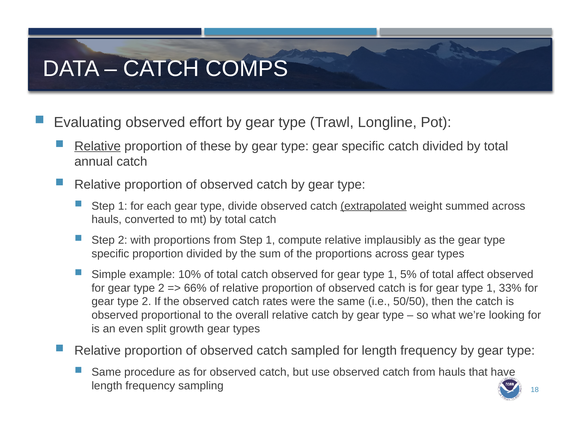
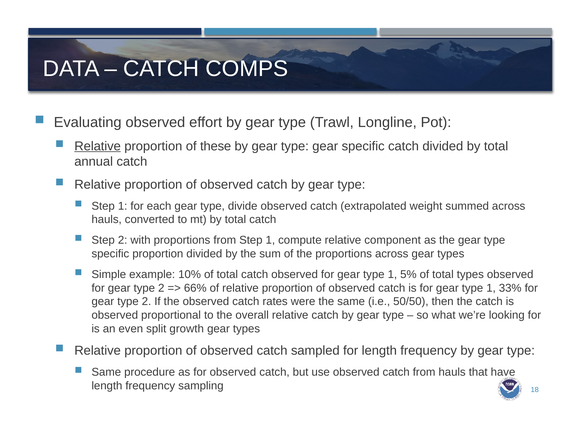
extrapolated underline: present -> none
implausibly: implausibly -> component
total affect: affect -> types
